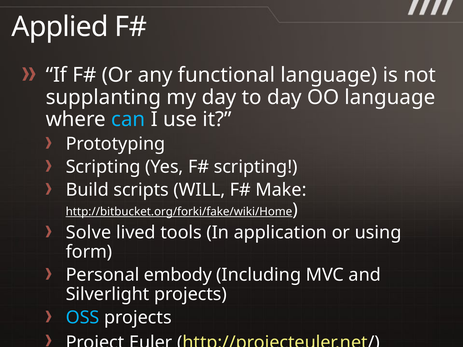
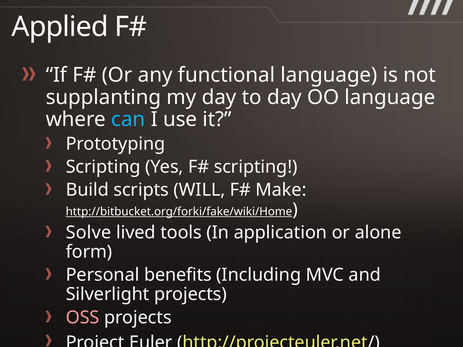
using: using -> alone
embody: embody -> benefits
OSS colour: light blue -> pink
